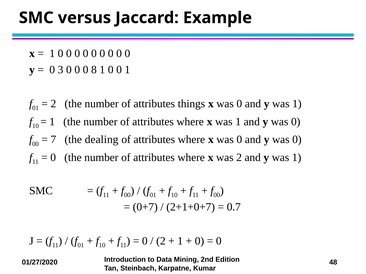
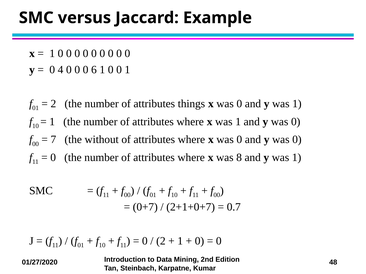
3: 3 -> 4
8: 8 -> 6
dealing: dealing -> without
was 2: 2 -> 8
